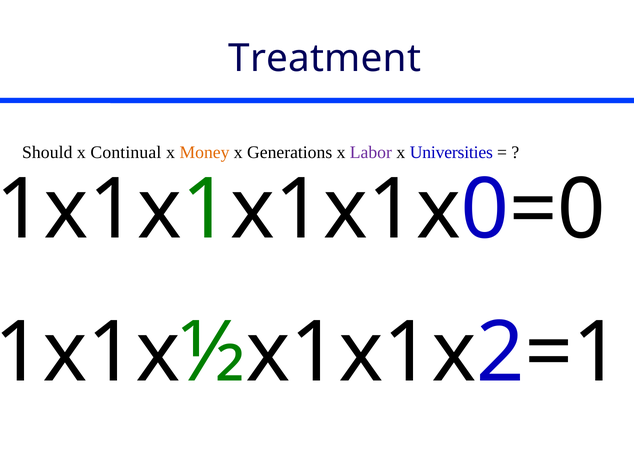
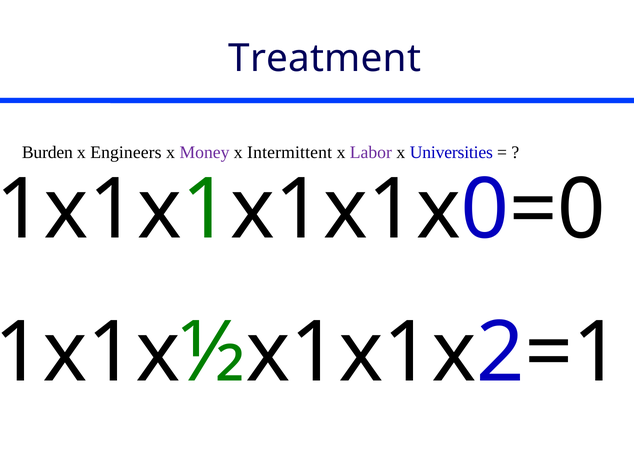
Should: Should -> Burden
Continual: Continual -> Engineers
Money colour: orange -> purple
Generations: Generations -> Intermittent
